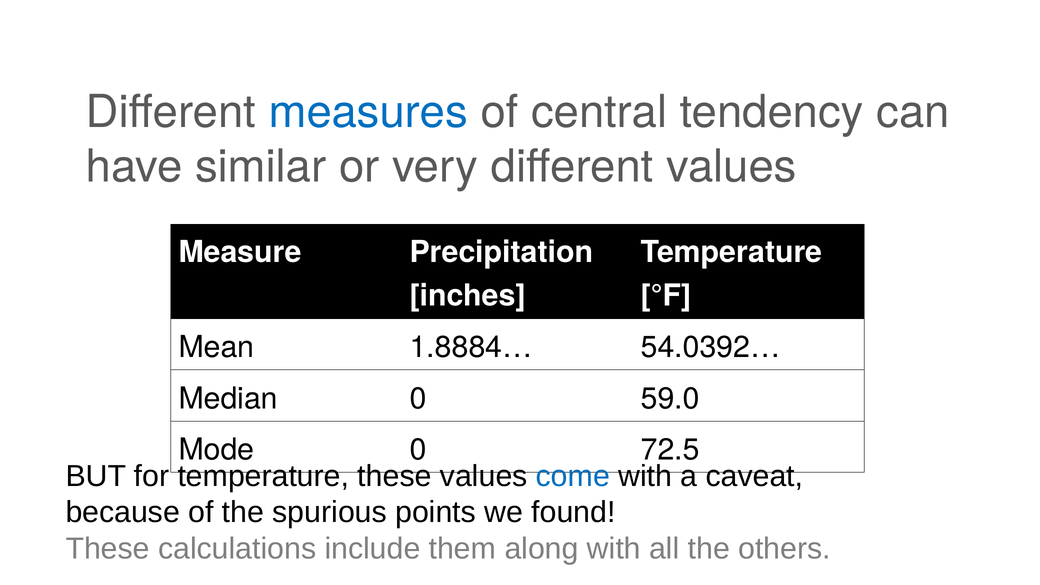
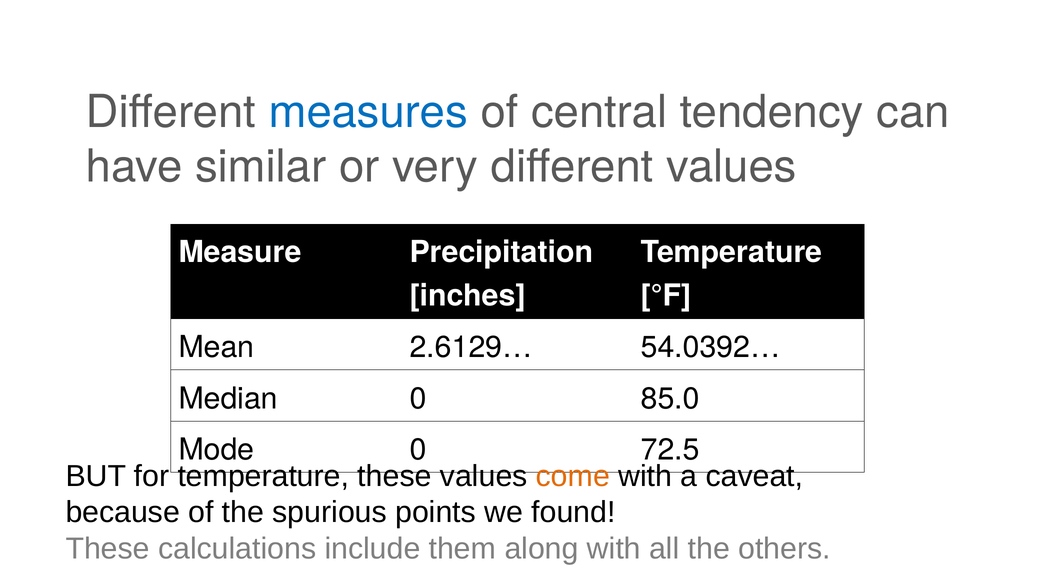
1.8884…: 1.8884… -> 2.6129…
59.0: 59.0 -> 85.0
come colour: blue -> orange
